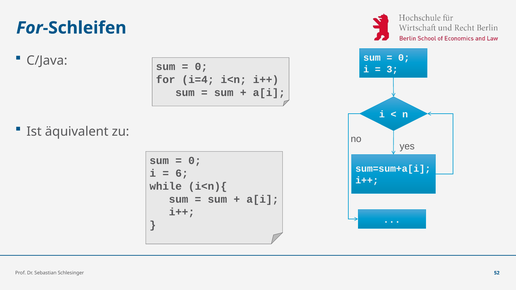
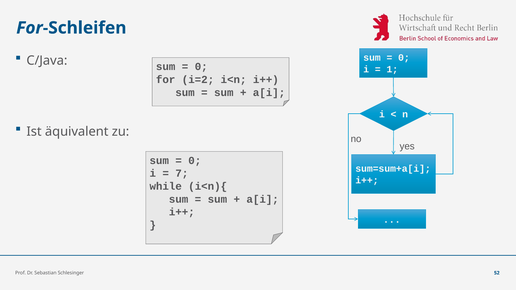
3: 3 -> 1
i=4: i=4 -> i=2
6: 6 -> 7
